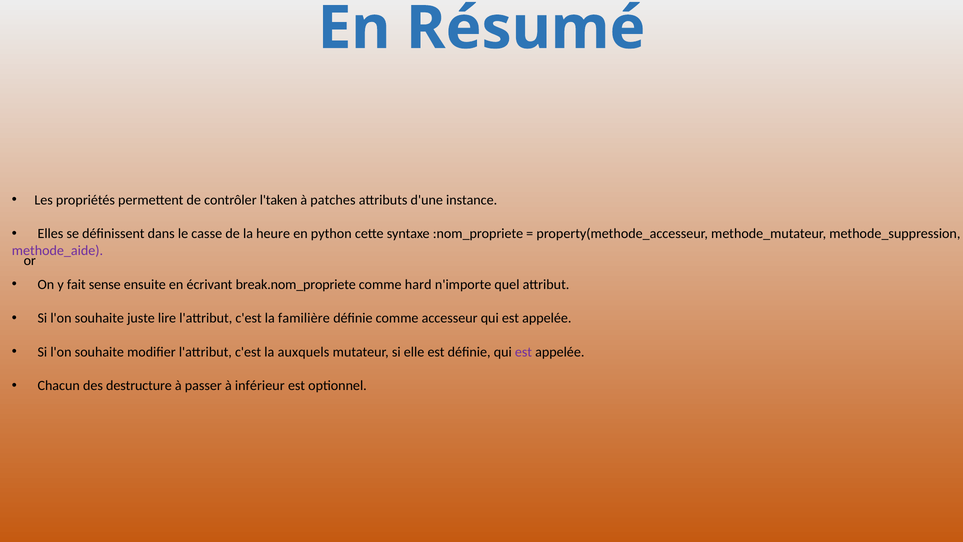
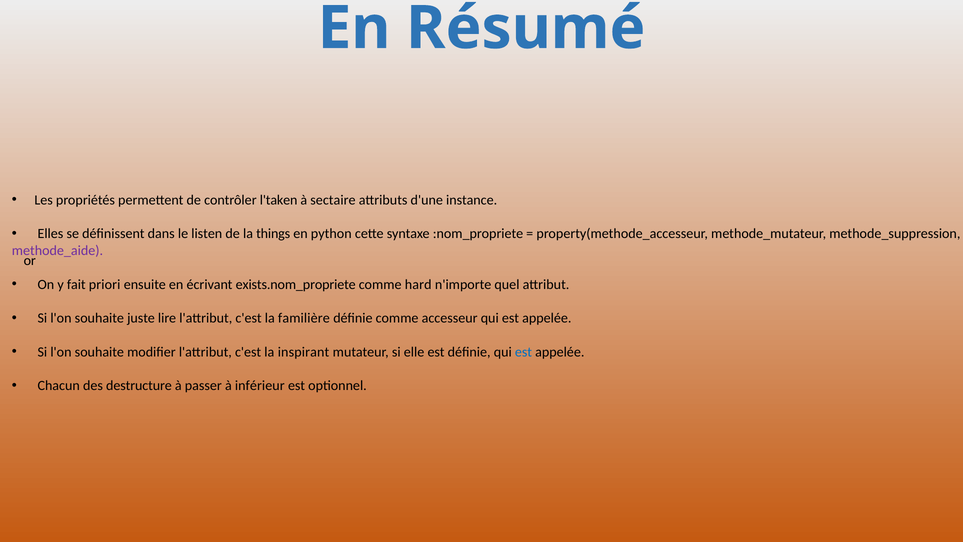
patches: patches -> sectaire
casse: casse -> listen
heure: heure -> things
sense: sense -> priori
break.nom_propriete: break.nom_propriete -> exists.nom_propriete
auxquels: auxquels -> inspirant
est at (523, 352) colour: purple -> blue
